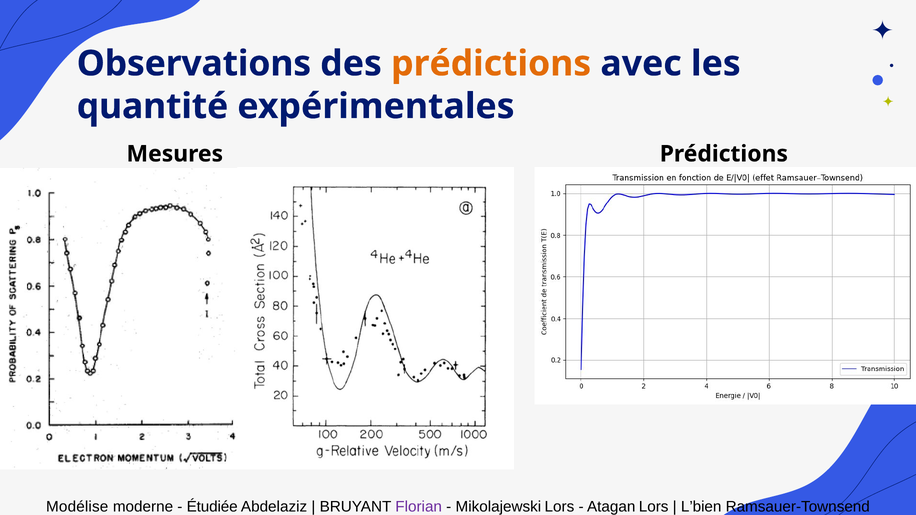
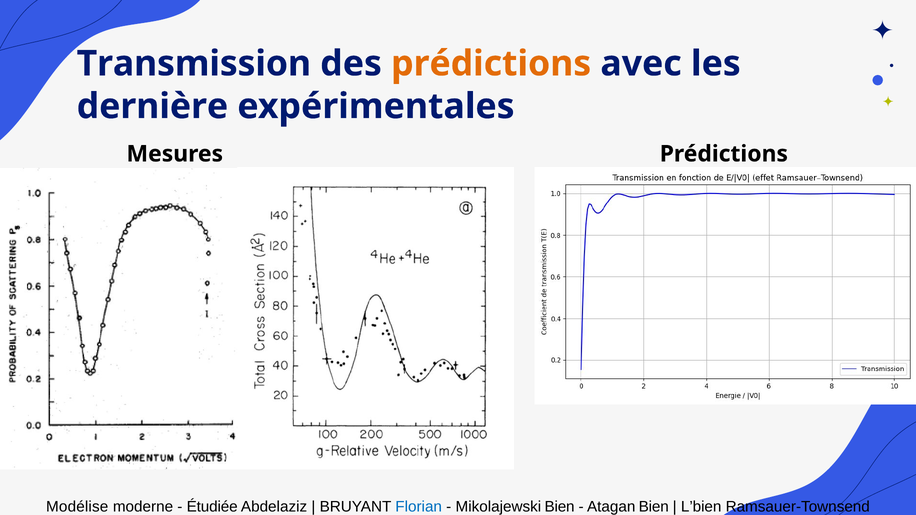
Observations: Observations -> Transmission
quantité: quantité -> dernière
Florian colour: purple -> blue
Mikolajewski Lors: Lors -> Bien
Atagan Lors: Lors -> Bien
